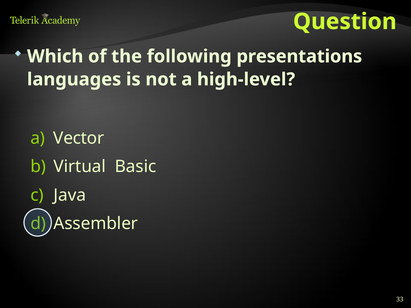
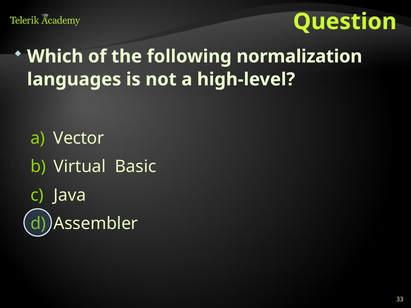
presentations: presentations -> normalization
